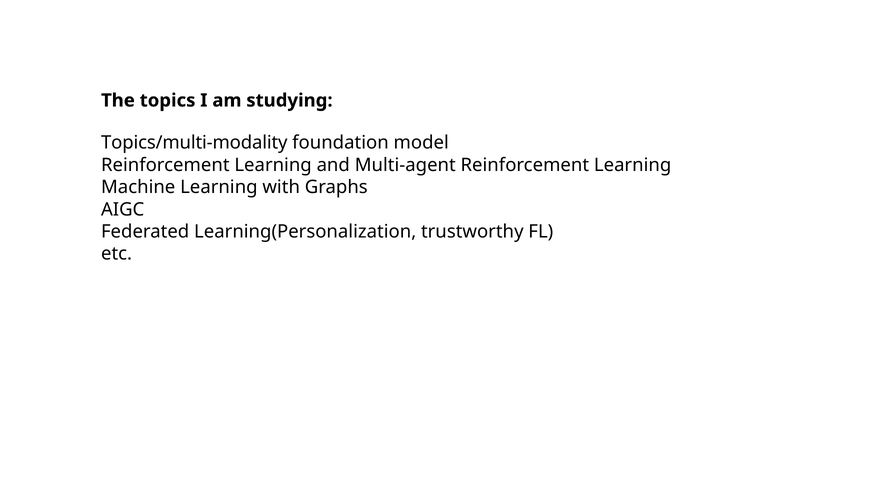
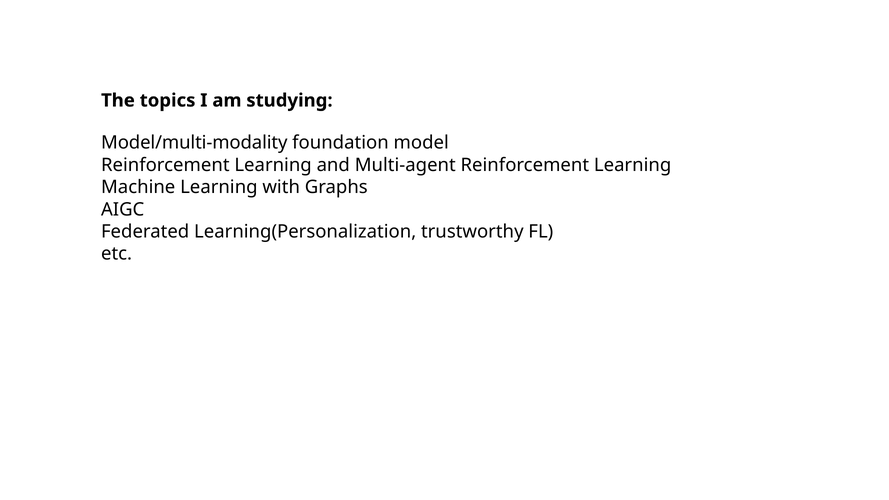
Topics/multi-modality: Topics/multi-modality -> Model/multi-modality
